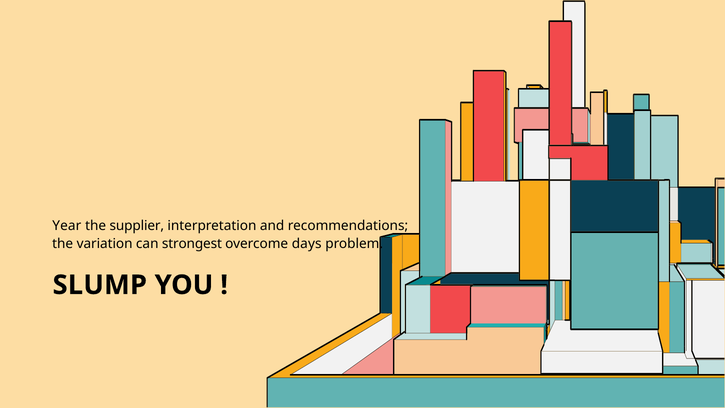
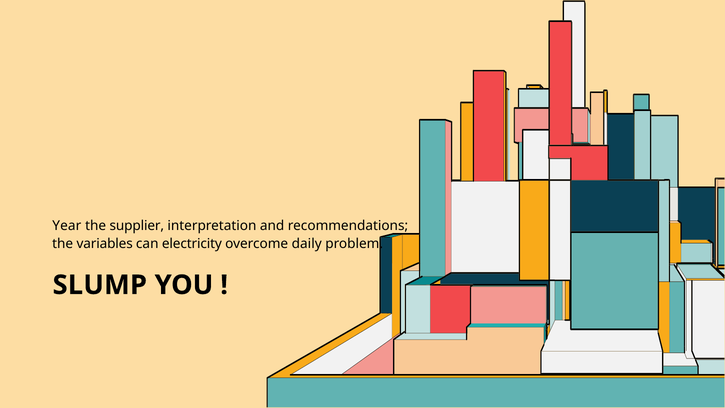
variation: variation -> variables
strongest: strongest -> electricity
days: days -> daily
